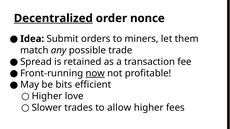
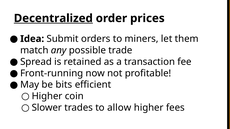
nonce: nonce -> prices
now underline: present -> none
love: love -> coin
